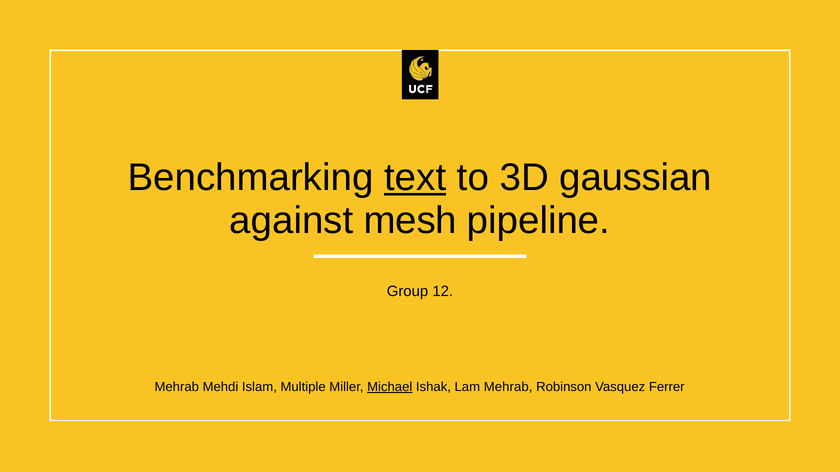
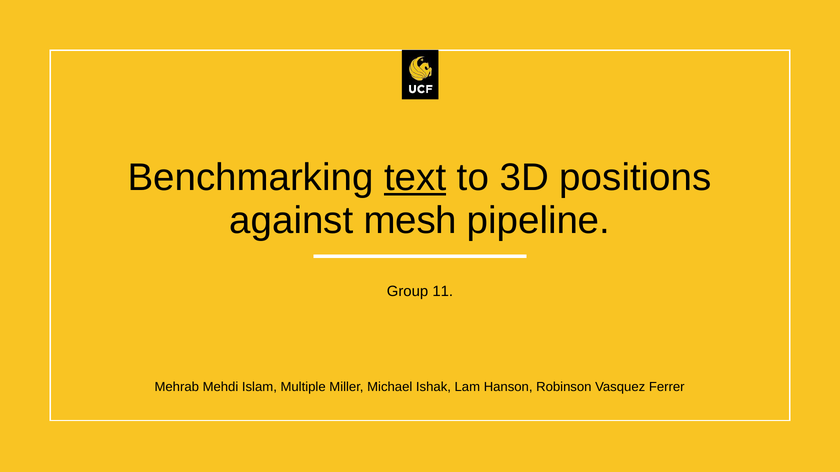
gaussian: gaussian -> positions
12: 12 -> 11
Michael underline: present -> none
Lam Mehrab: Mehrab -> Hanson
